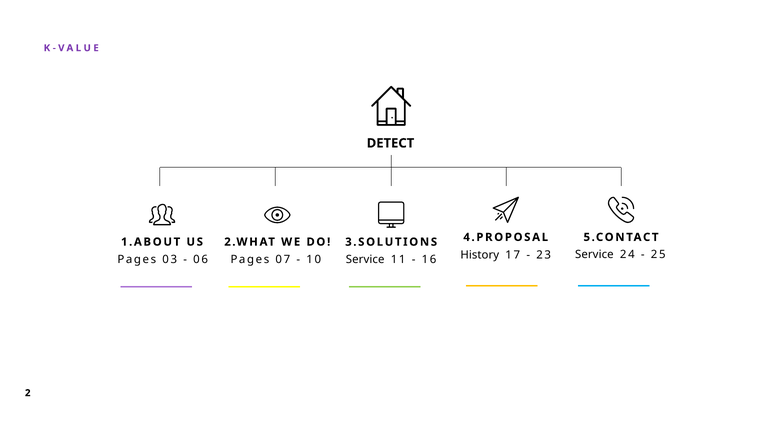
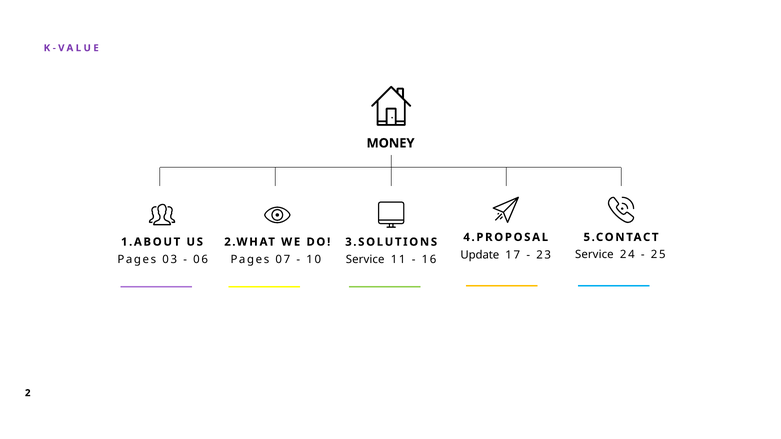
DETECT: DETECT -> MONEY
History: History -> Update
